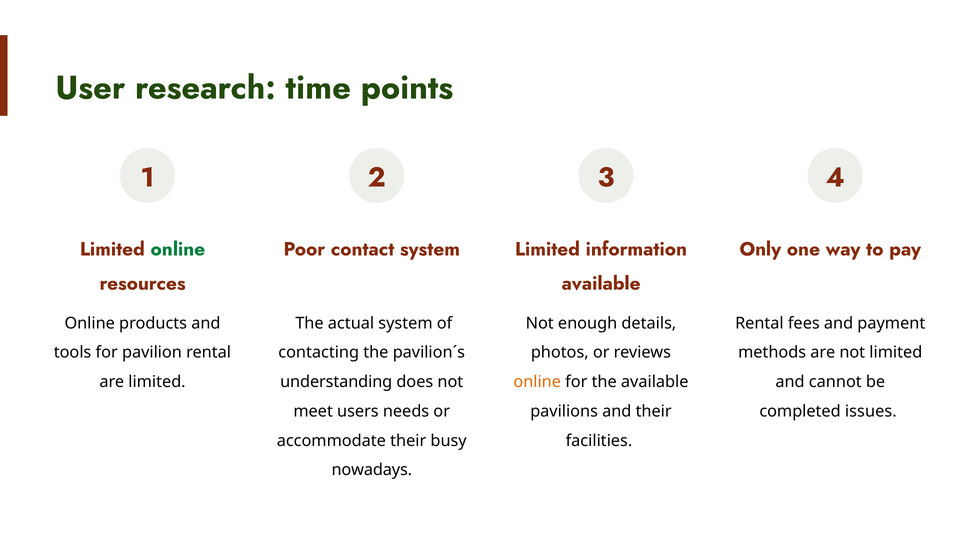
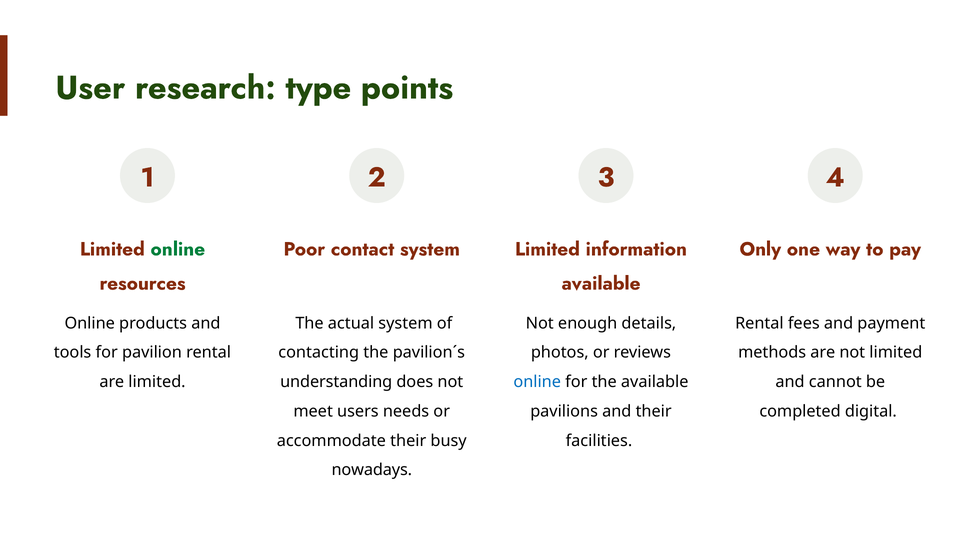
time: time -> type
online at (537, 382) colour: orange -> blue
issues: issues -> digital
